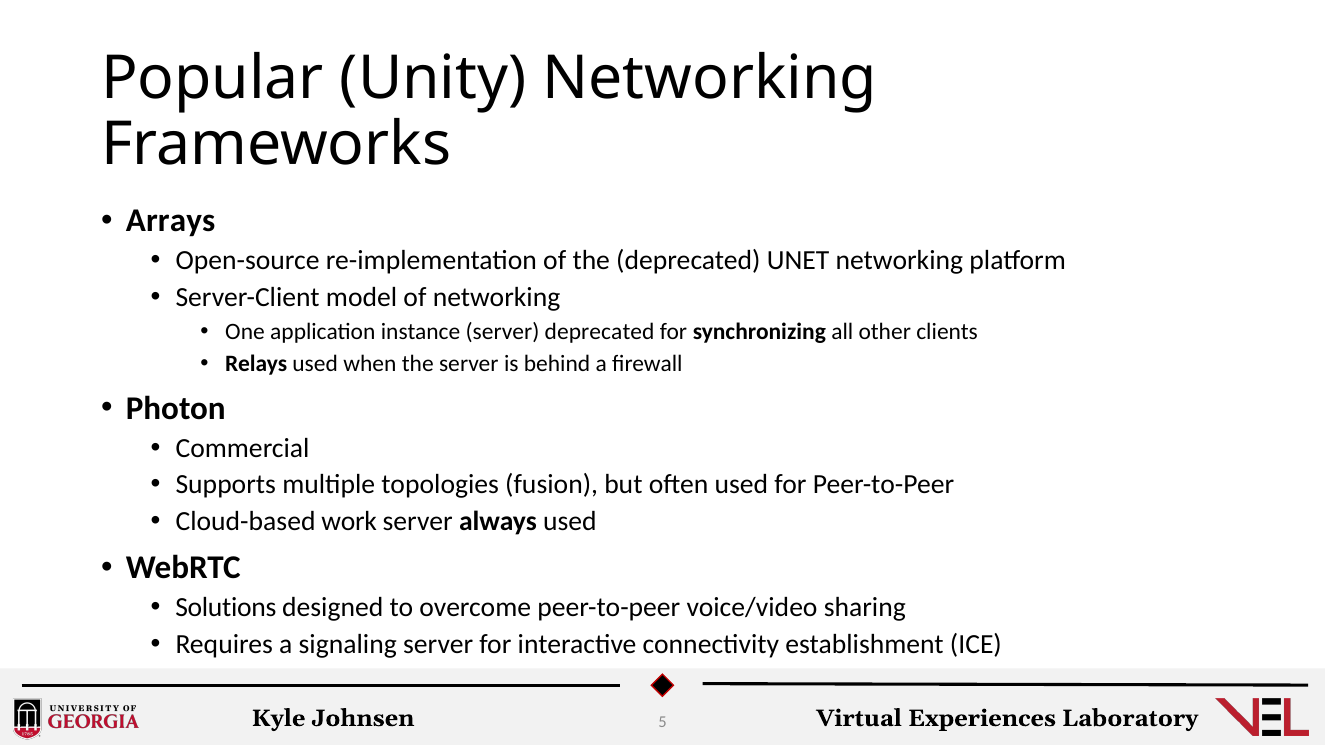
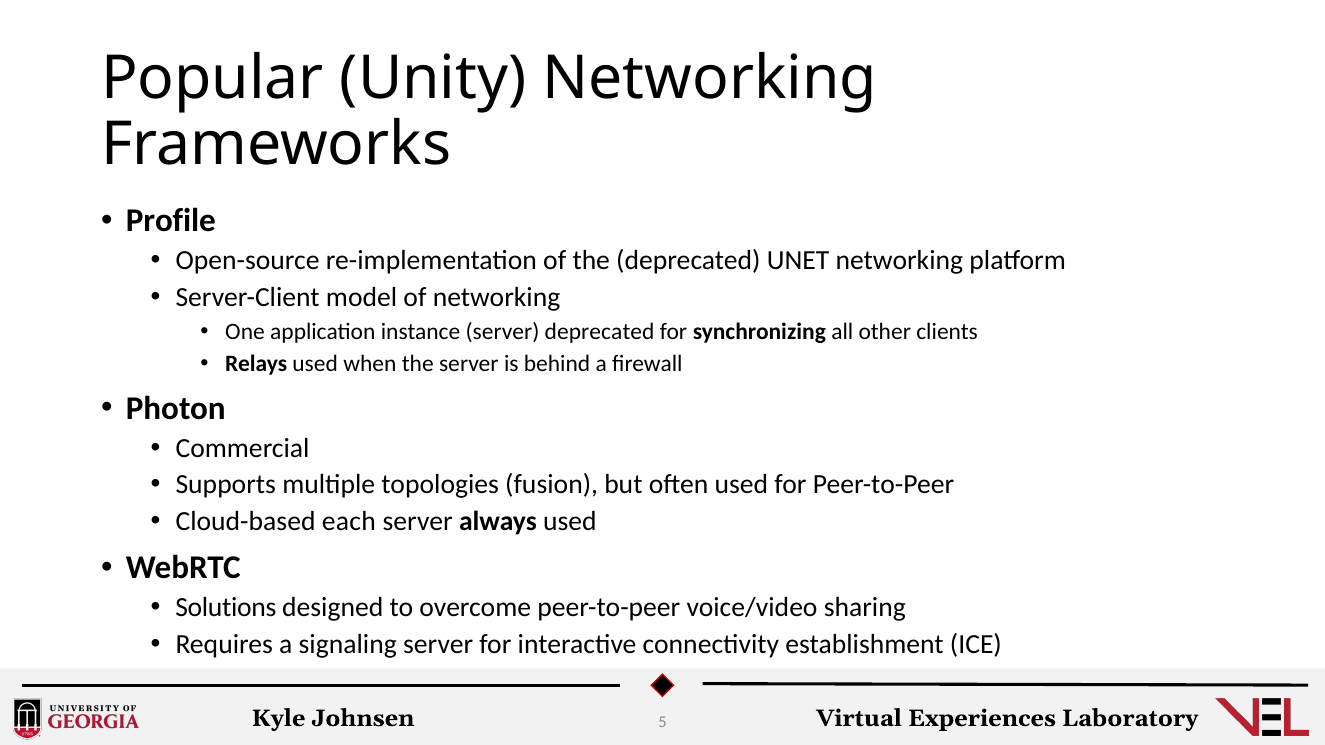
Arrays: Arrays -> Profile
work: work -> each
